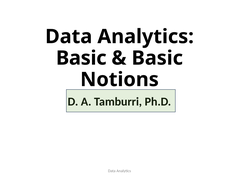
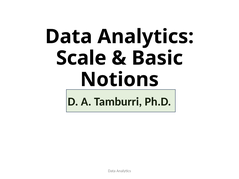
Basic at (81, 58): Basic -> Scale
